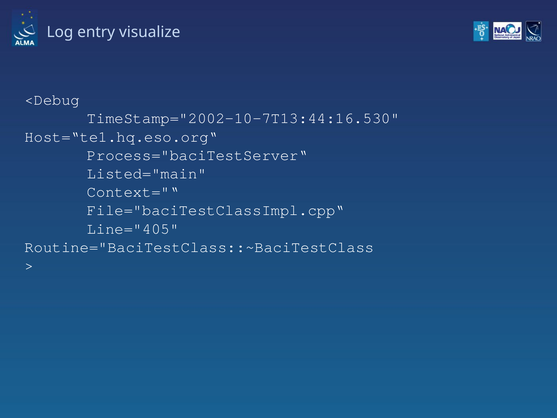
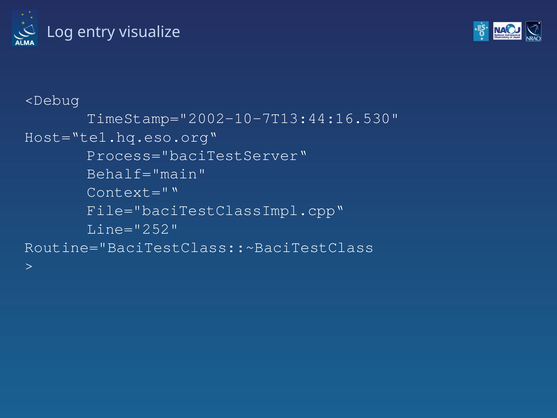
Listed="main: Listed="main -> Behalf="main
Line="405: Line="405 -> Line="252
